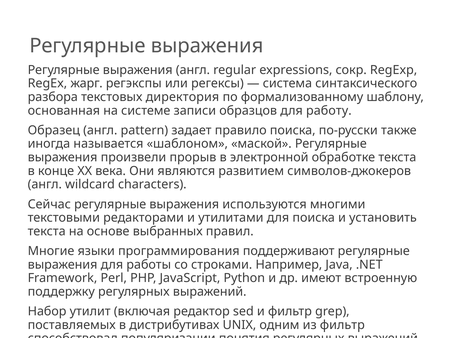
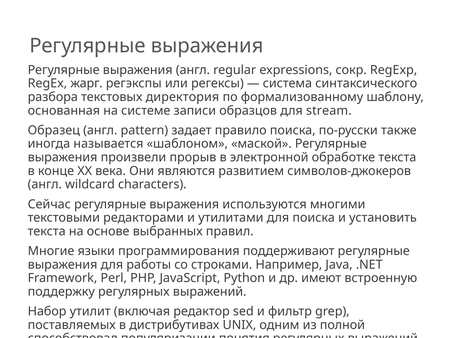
работу: работу -> stream
из фильтр: фильтр -> полной
